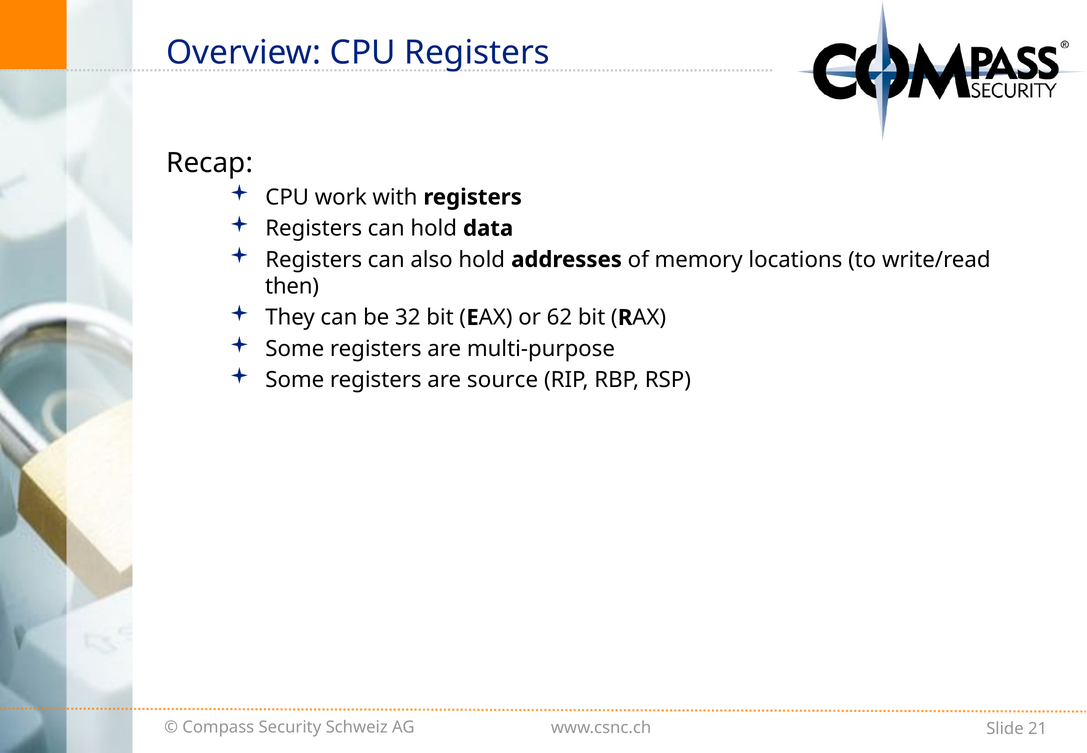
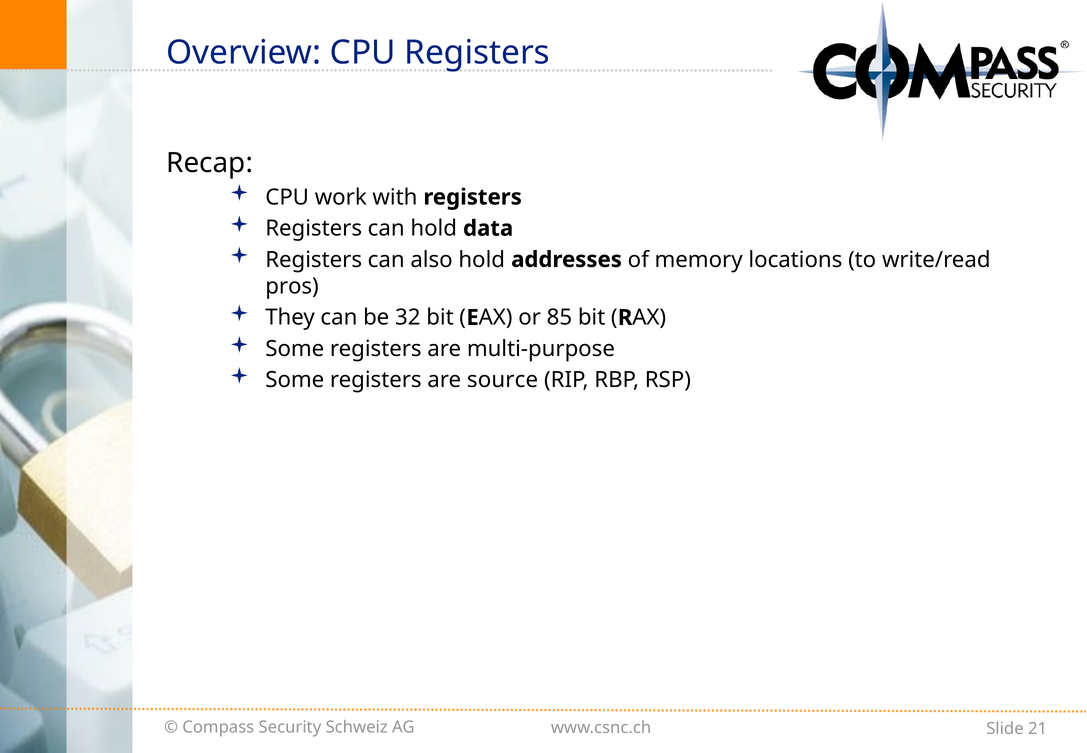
then: then -> pros
62: 62 -> 85
